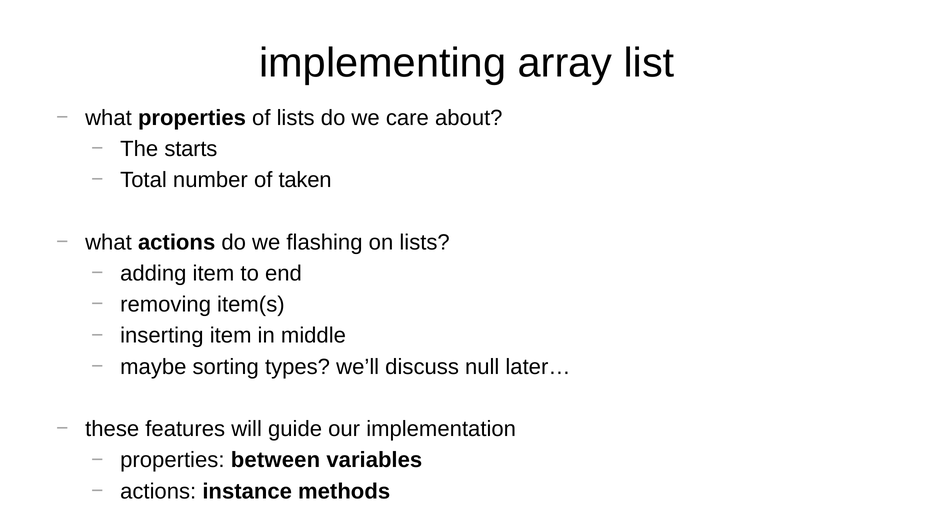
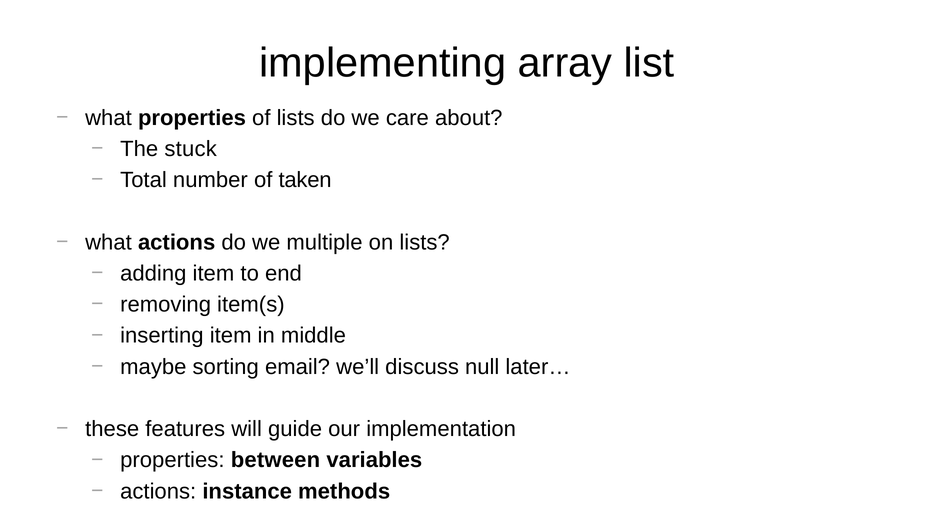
starts: starts -> stuck
flashing: flashing -> multiple
types: types -> email
